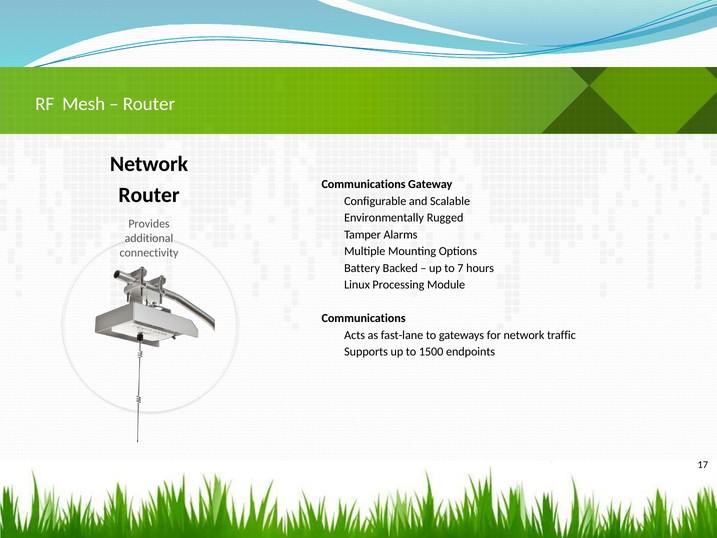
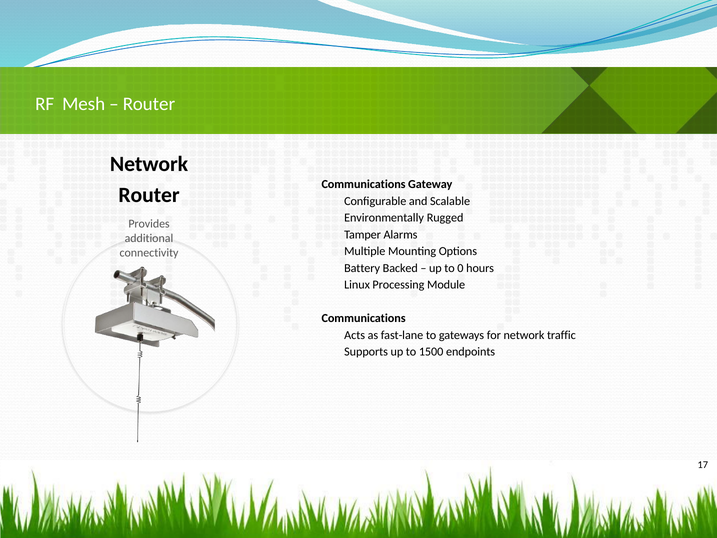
7: 7 -> 0
